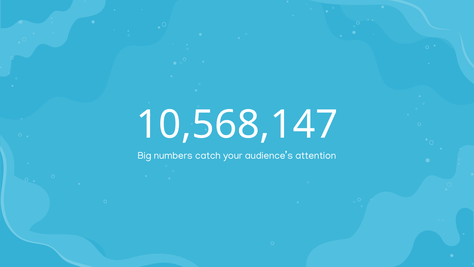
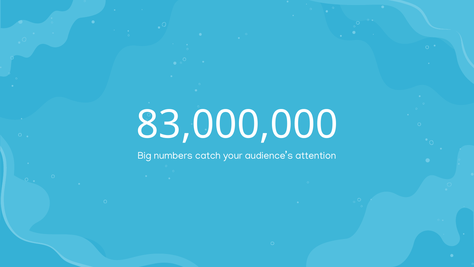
10,568,147: 10,568,147 -> 83,000,000
